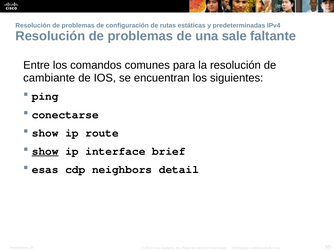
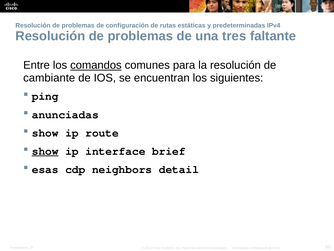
sale: sale -> tres
comandos underline: none -> present
conectarse: conectarse -> anunciadas
